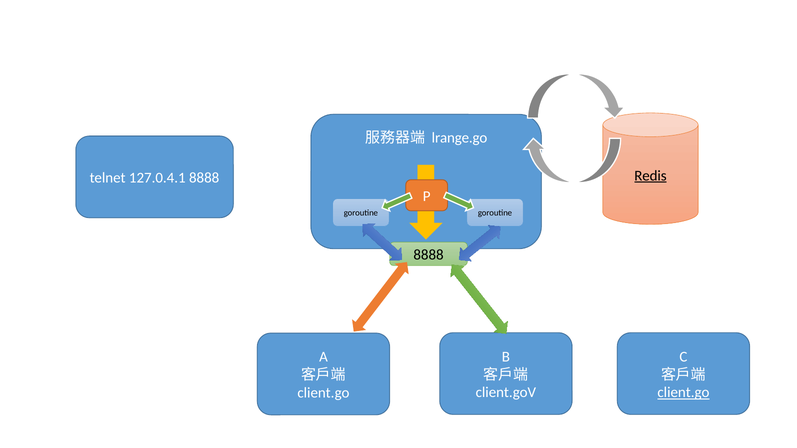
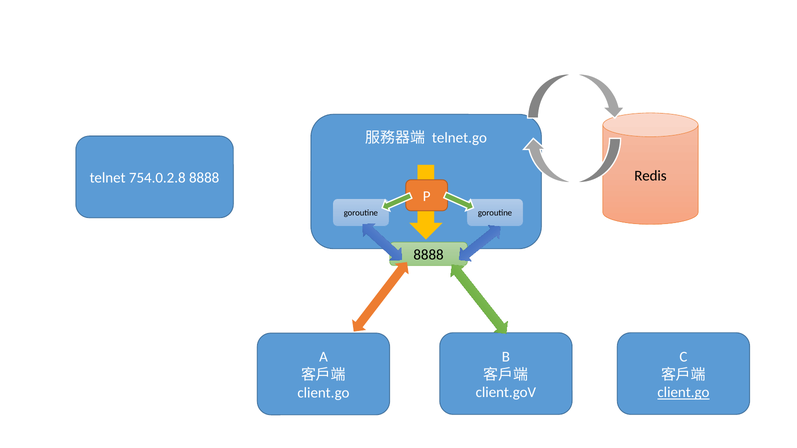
lrange.go: lrange.go -> telnet.go
127.0.4.1: 127.0.4.1 -> 754.0.2.8
Redis underline: present -> none
